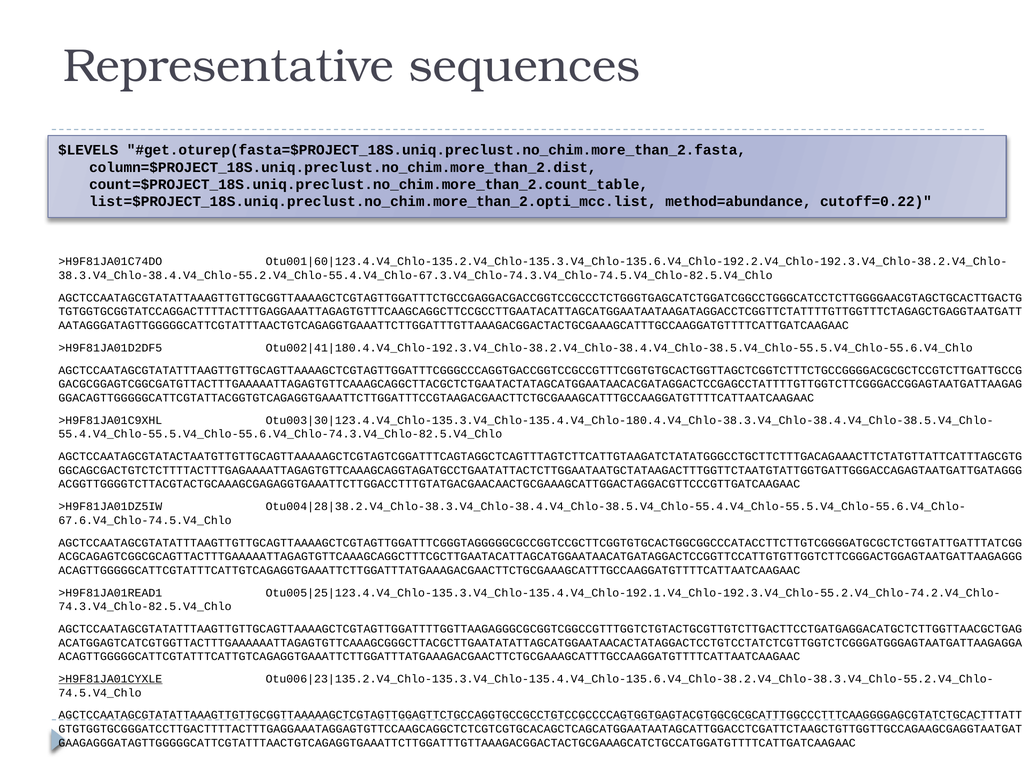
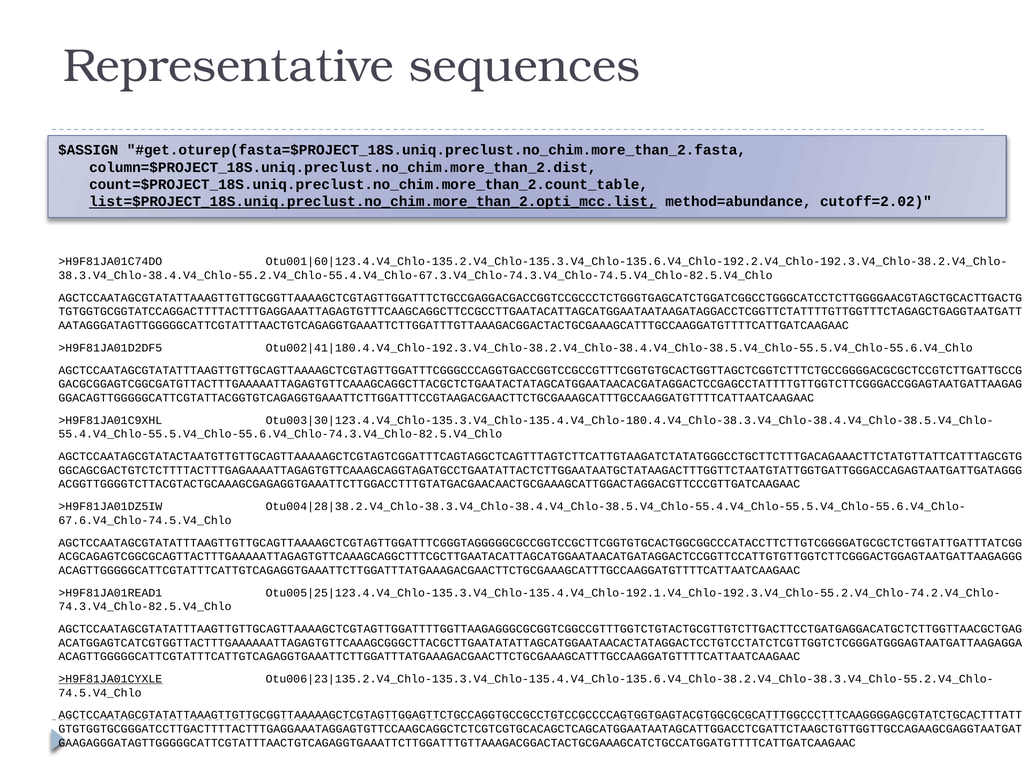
$LEVELS: $LEVELS -> $ASSIGN
list=$PROJECT_18S.uniq.preclust.no_chim.more_than_2.opti_mcc.list underline: none -> present
cutoff=0.22: cutoff=0.22 -> cutoff=2.02
